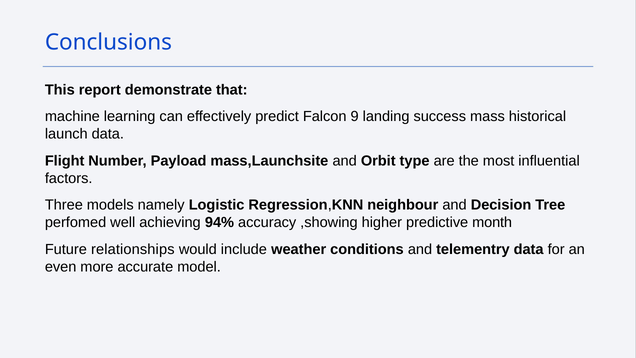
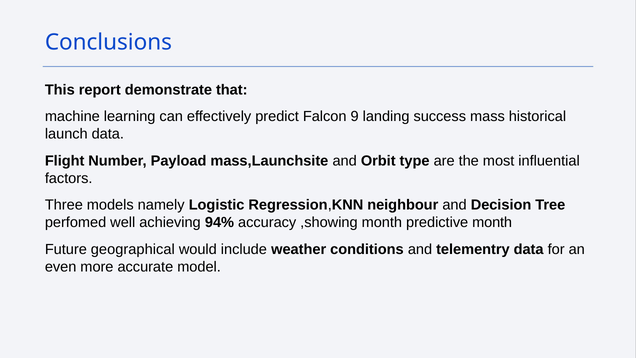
,showing higher: higher -> month
relationships: relationships -> geographical
